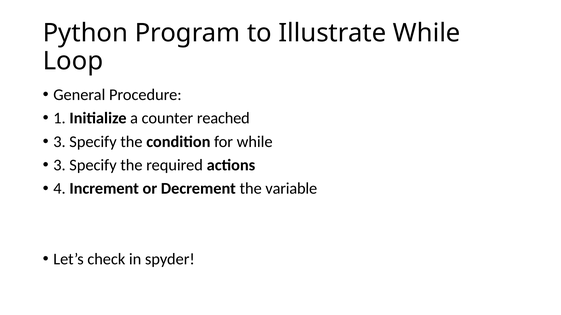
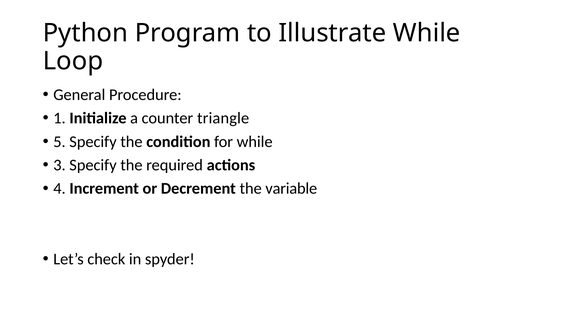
reached: reached -> triangle
3 at (59, 142): 3 -> 5
